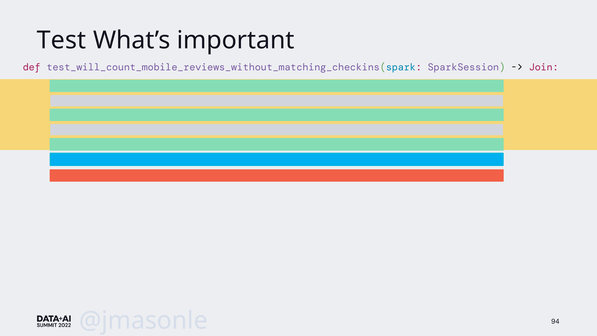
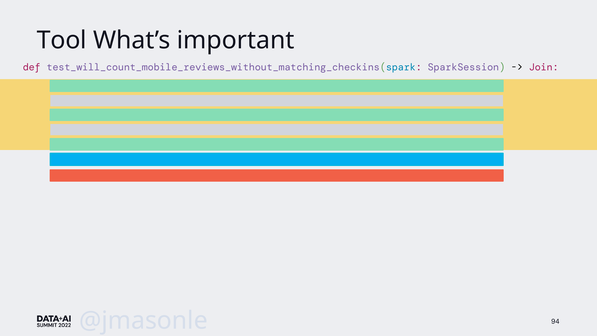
Test: Test -> Tool
